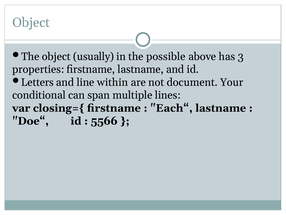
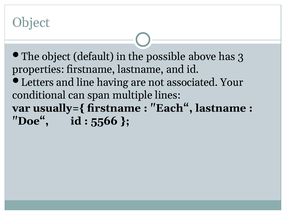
usually: usually -> default
within: within -> having
document: document -> associated
closing={: closing={ -> usually={
